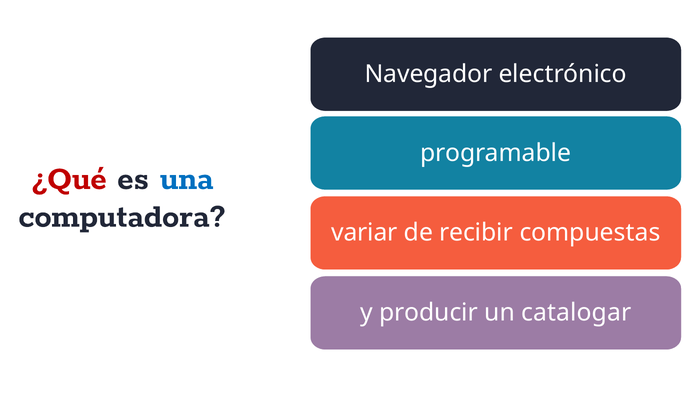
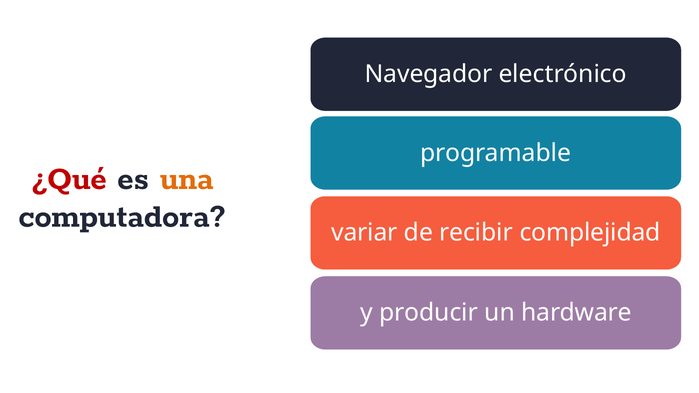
una colour: blue -> orange
compuestas: compuestas -> complejidad
catalogar: catalogar -> hardware
